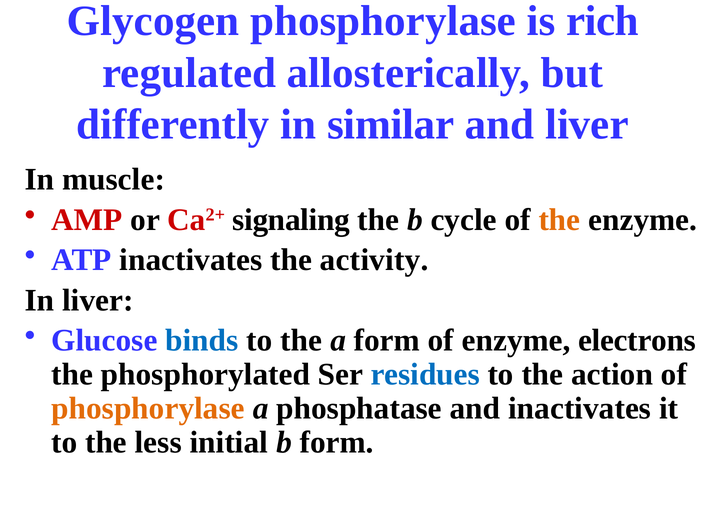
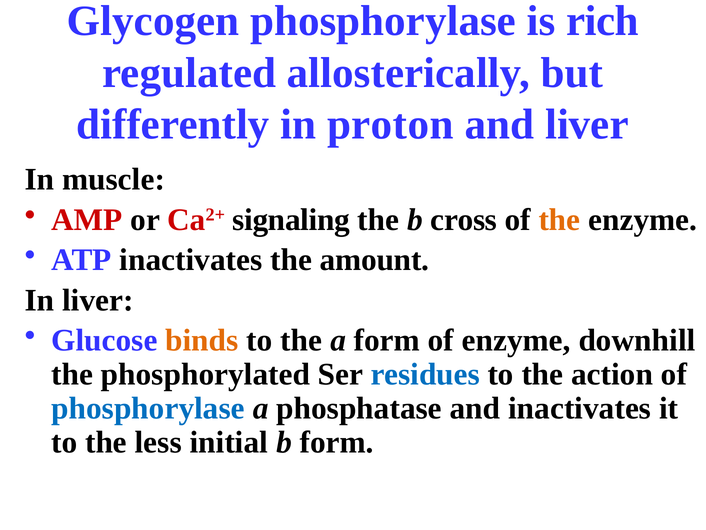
similar: similar -> proton
cycle: cycle -> cross
activity: activity -> amount
binds colour: blue -> orange
electrons: electrons -> downhill
phosphorylase at (148, 408) colour: orange -> blue
